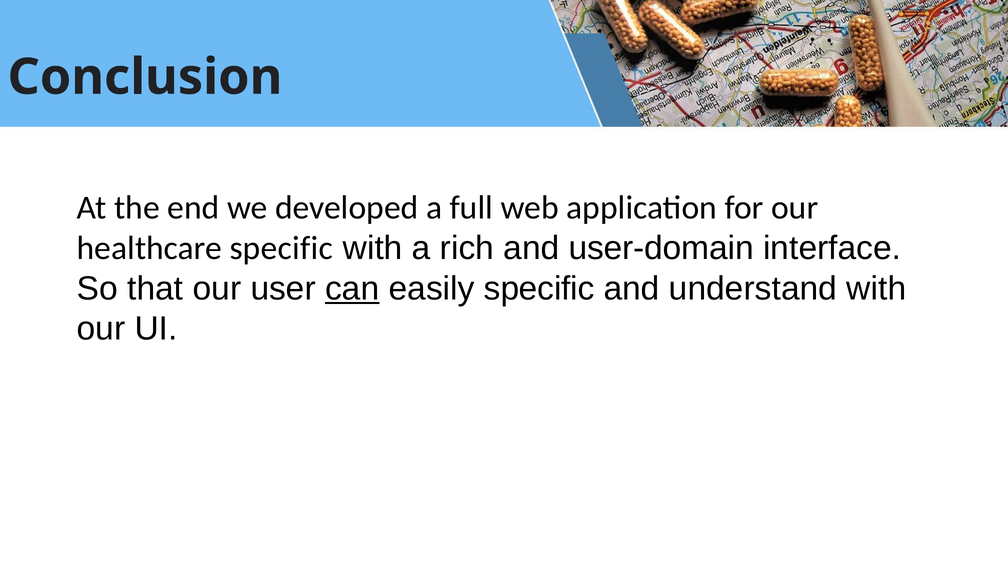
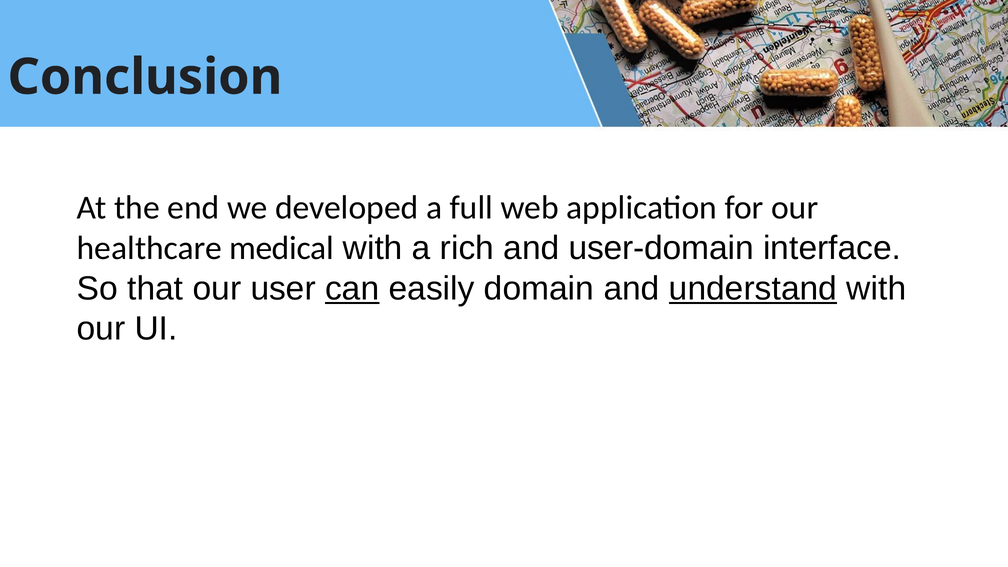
healthcare specific: specific -> medical
easily specific: specific -> domain
understand underline: none -> present
